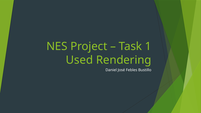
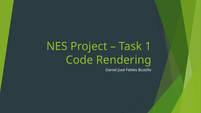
Used: Used -> Code
